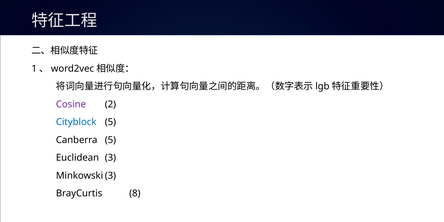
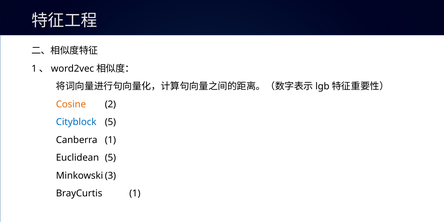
Cosine colour: purple -> orange
Canberra 5: 5 -> 1
Euclidean 3: 3 -> 5
BrayCurtis 8: 8 -> 1
